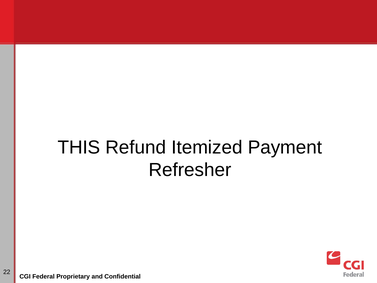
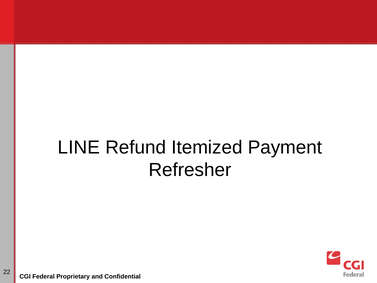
THIS: THIS -> LINE
